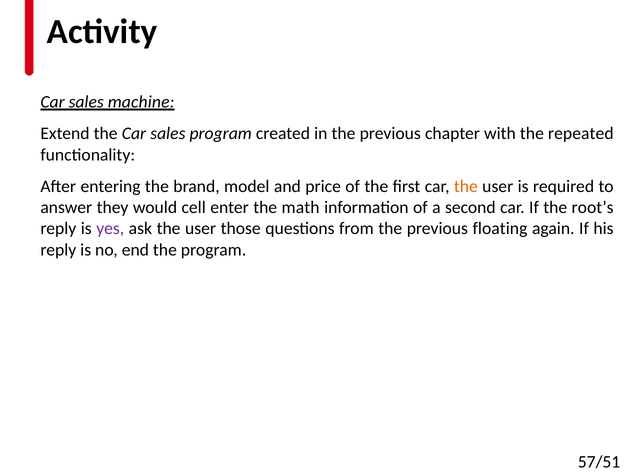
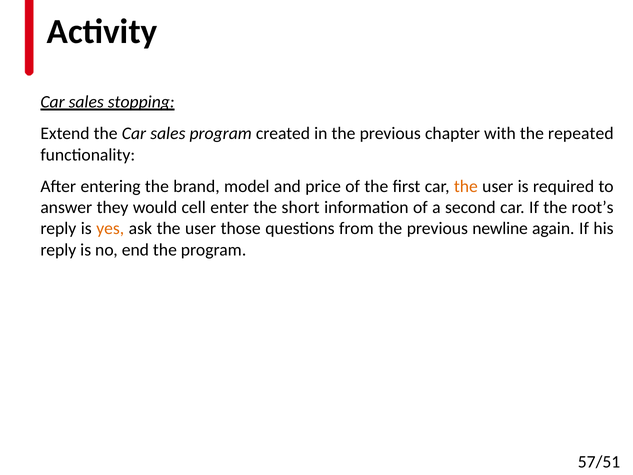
machine: machine -> stopping
math: math -> short
yes colour: purple -> orange
floating: floating -> newline
